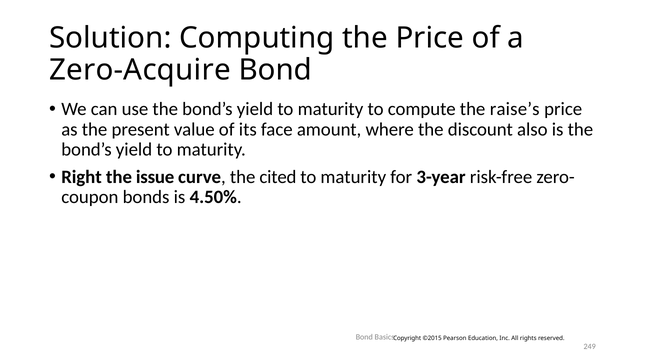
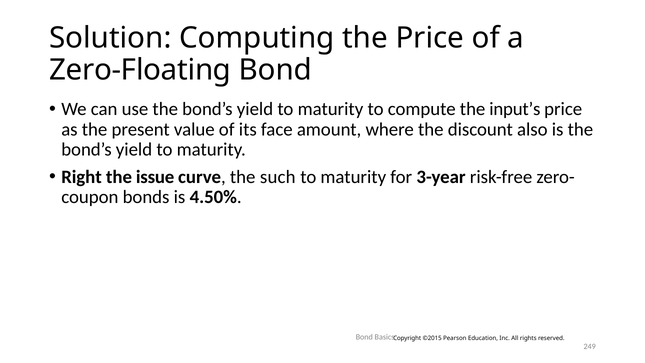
Zero-Acquire: Zero-Acquire -> Zero-Floating
raise’s: raise’s -> input’s
cited: cited -> such
